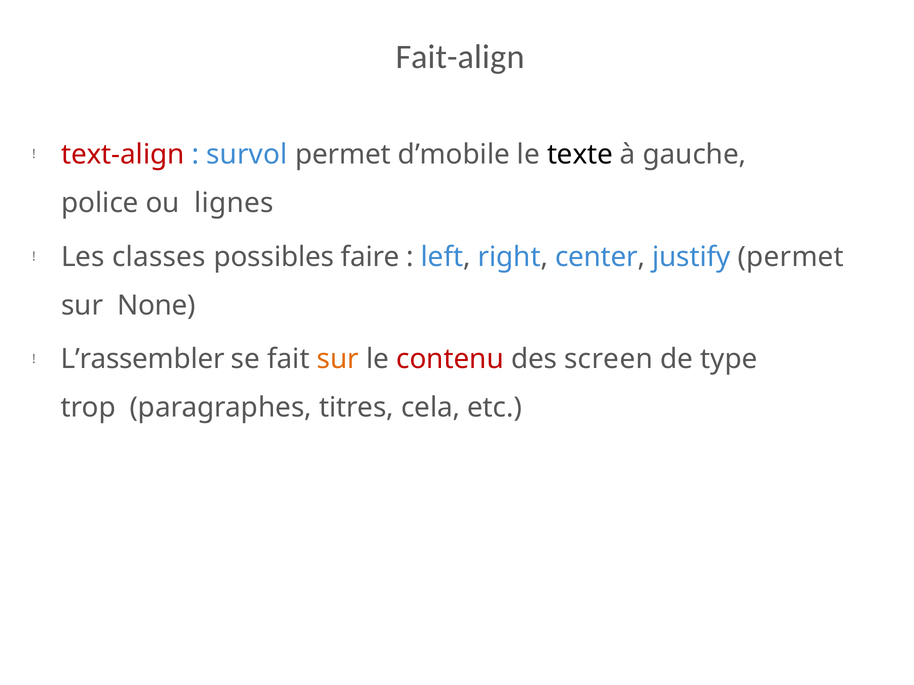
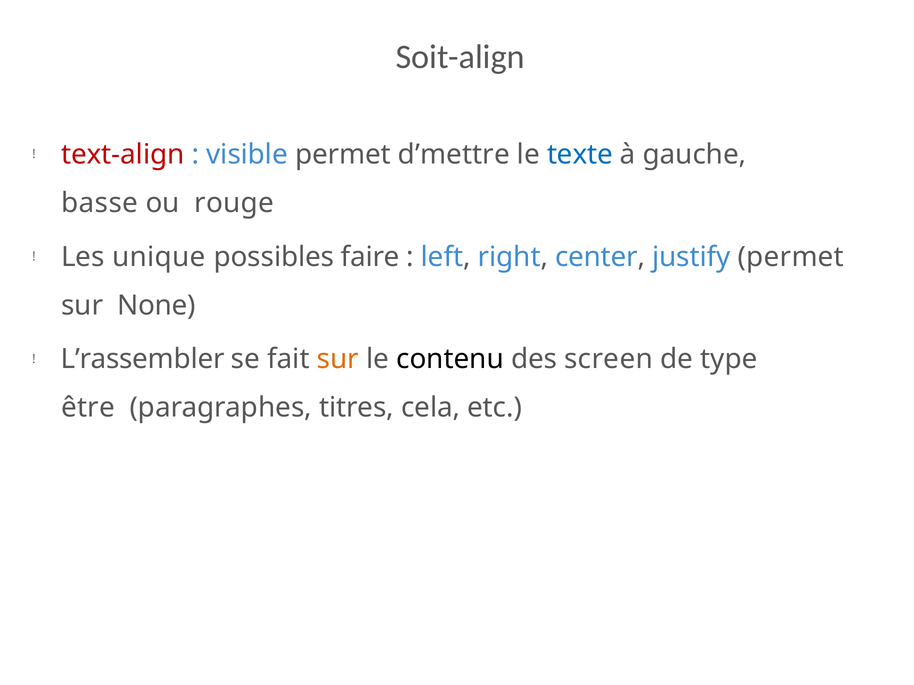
Fait-align: Fait-align -> Soit-align
survol: survol -> visible
d’mobile: d’mobile -> d’mettre
texte colour: black -> blue
police: police -> basse
lignes: lignes -> rouge
classes: classes -> unique
contenu colour: red -> black
trop: trop -> être
